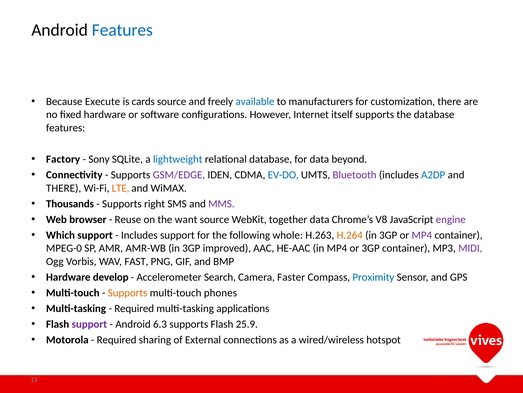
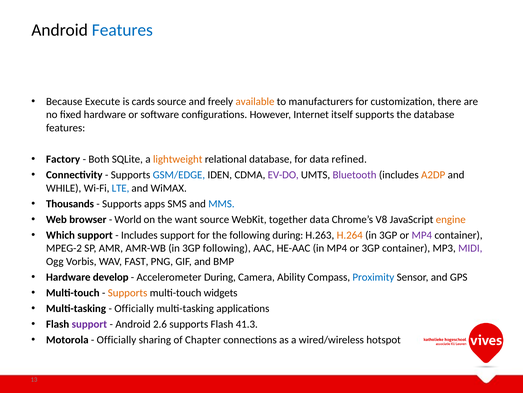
available colour: blue -> orange
Sony: Sony -> Both
lightweight colour: blue -> orange
beyond: beyond -> refined
GSM/EDGE colour: purple -> blue
EV-DO colour: blue -> purple
A2DP colour: blue -> orange
THERE at (64, 188): THERE -> WHILE
LTE colour: orange -> blue
right: right -> apps
MMS colour: purple -> blue
Reuse: Reuse -> World
engine colour: purple -> orange
following whole: whole -> during
MPEG-0: MPEG-0 -> MPEG-2
3GP improved: improved -> following
Accelerometer Search: Search -> During
Faster: Faster -> Ability
phones: phones -> widgets
Required at (134, 308): Required -> Officially
6.3: 6.3 -> 2.6
25.9: 25.9 -> 41.3
Required at (117, 339): Required -> Officially
External: External -> Chapter
